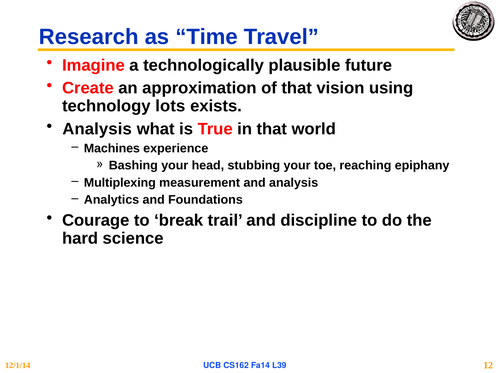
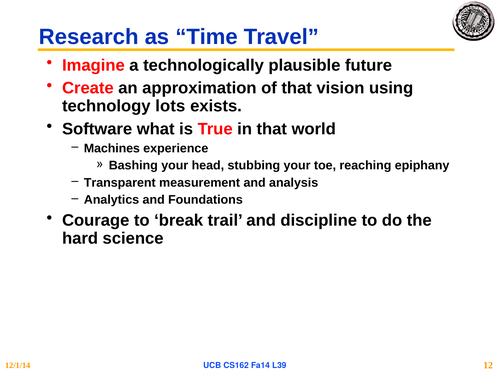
Analysis at (97, 129): Analysis -> Software
Multiplexing: Multiplexing -> Transparent
